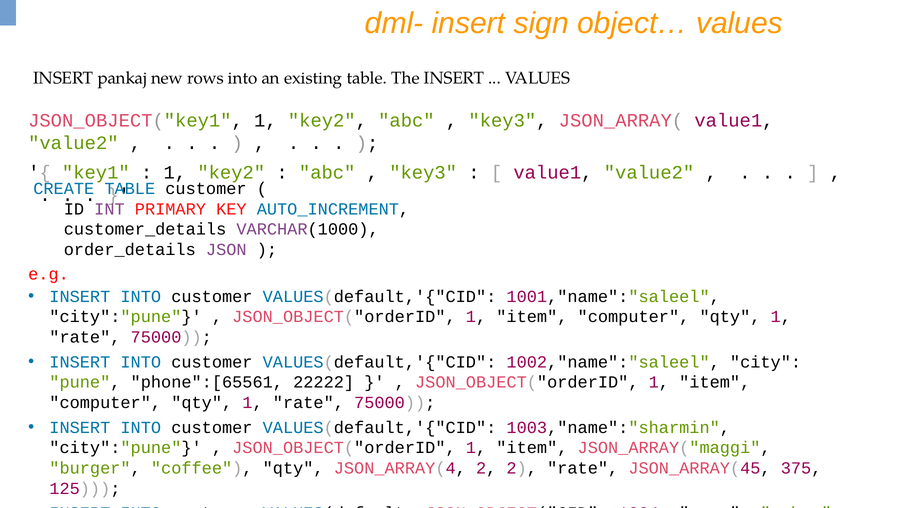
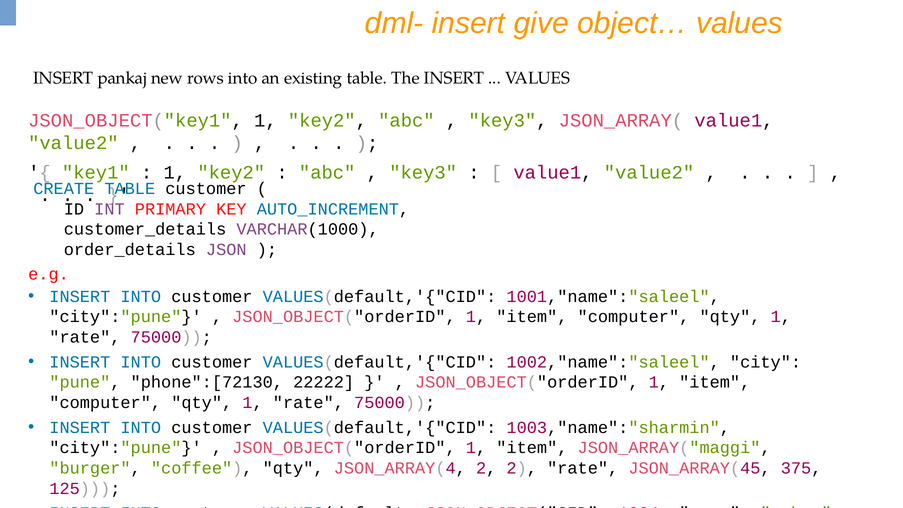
sign: sign -> give
phone":[65561: phone":[65561 -> phone":[72130
